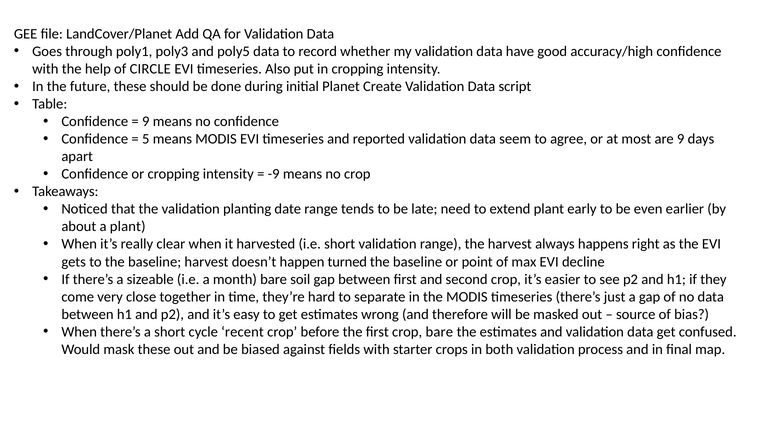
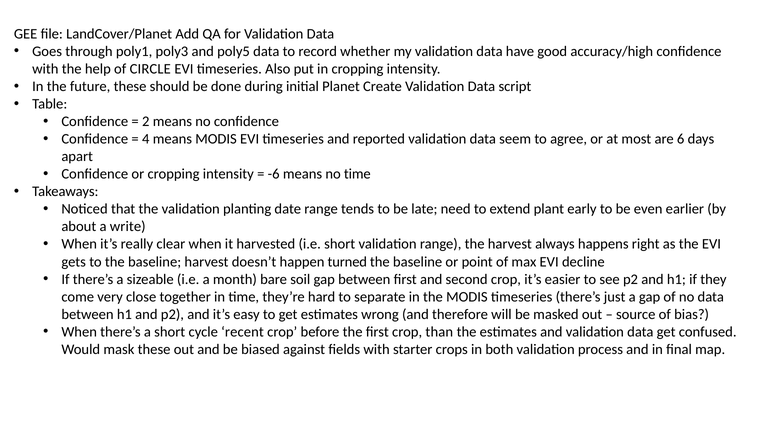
9 at (146, 122): 9 -> 2
5: 5 -> 4
are 9: 9 -> 6
-9: -9 -> -6
no crop: crop -> time
a plant: plant -> write
crop bare: bare -> than
